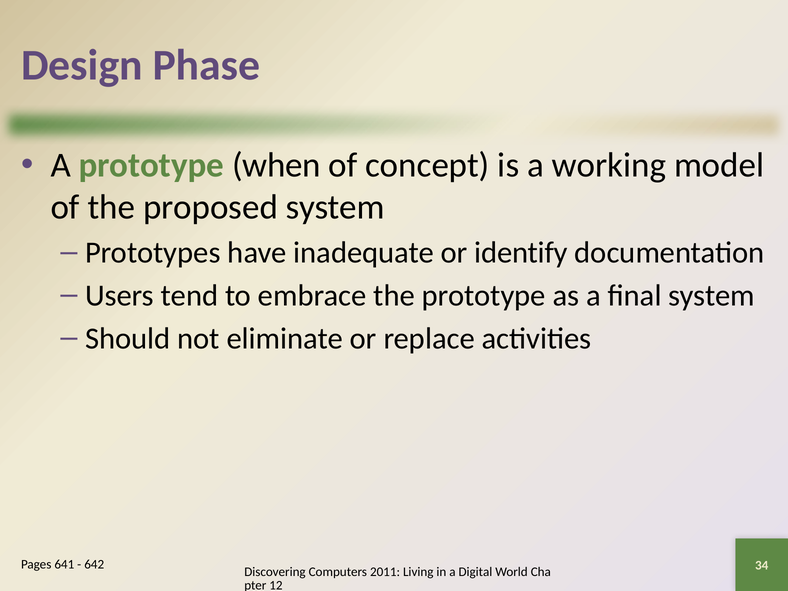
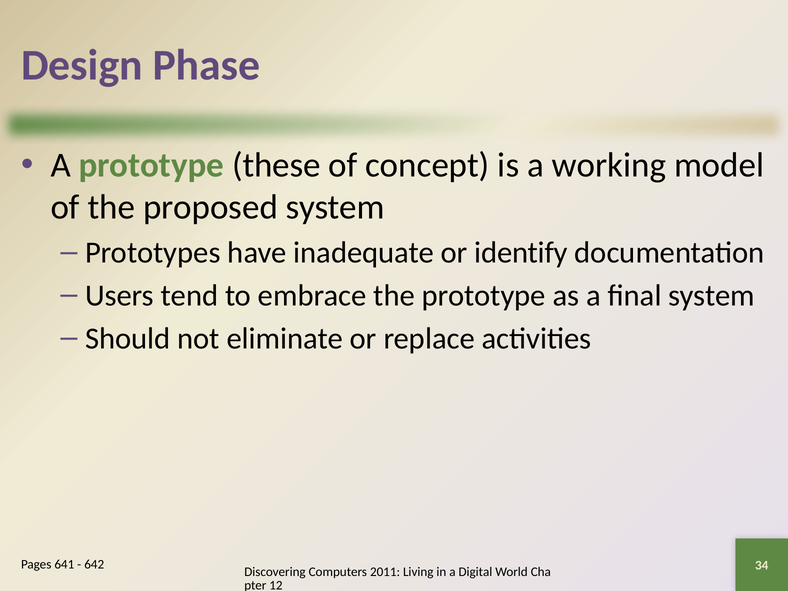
when: when -> these
